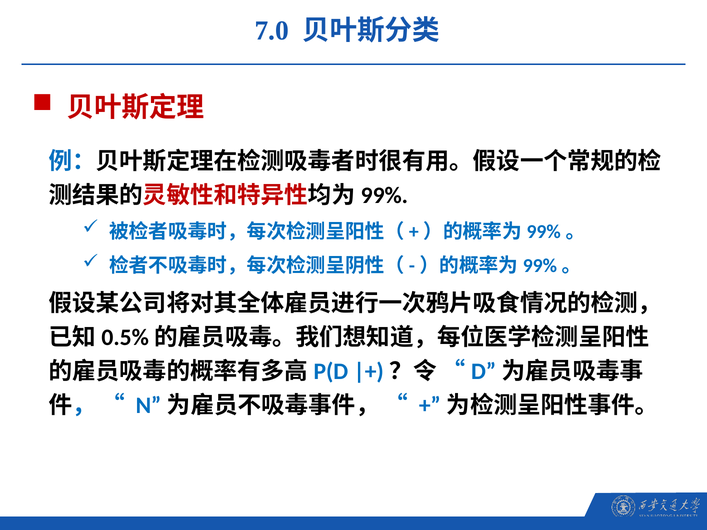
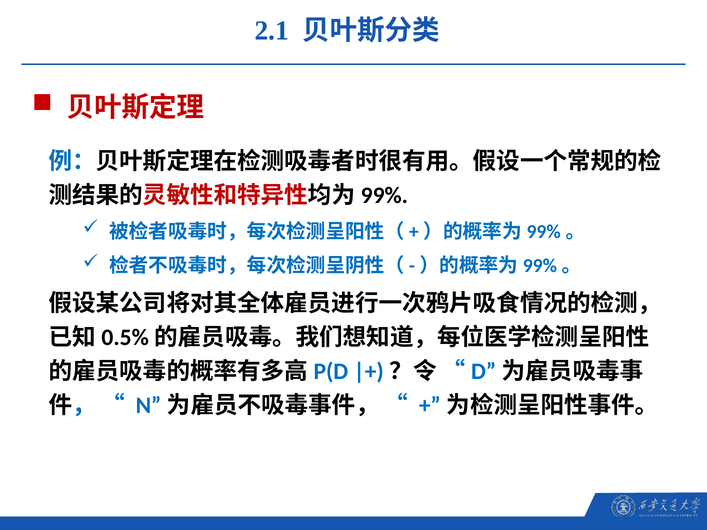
7.0: 7.0 -> 2.1
